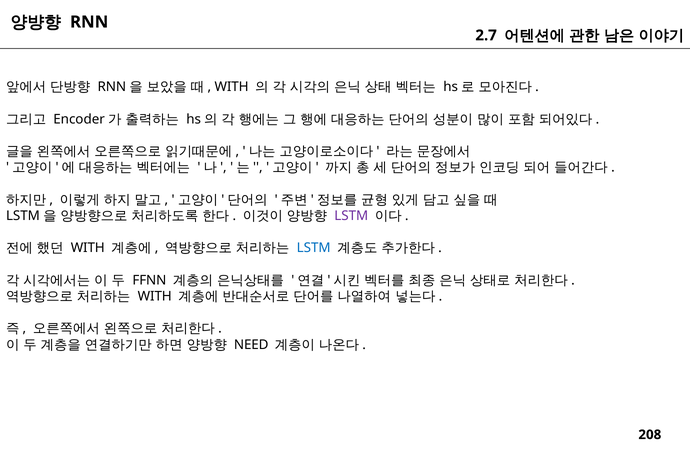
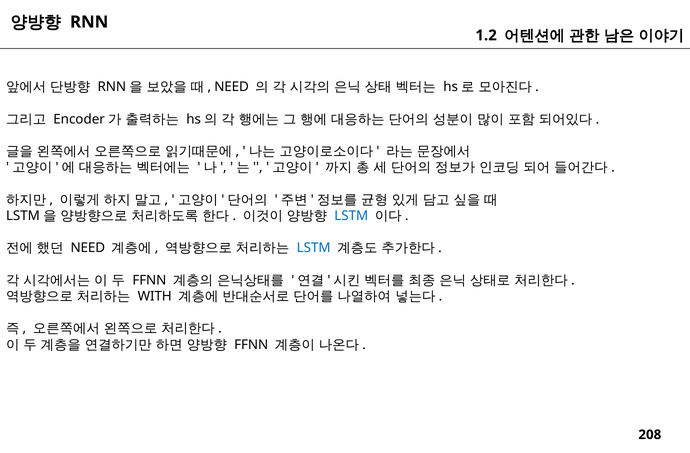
2.7: 2.7 -> 1.2
WITH at (232, 87): WITH -> NEED
LSTM at (351, 216) colour: purple -> blue
WITH at (88, 248): WITH -> NEED
NEED at (251, 345): NEED -> FFNN
